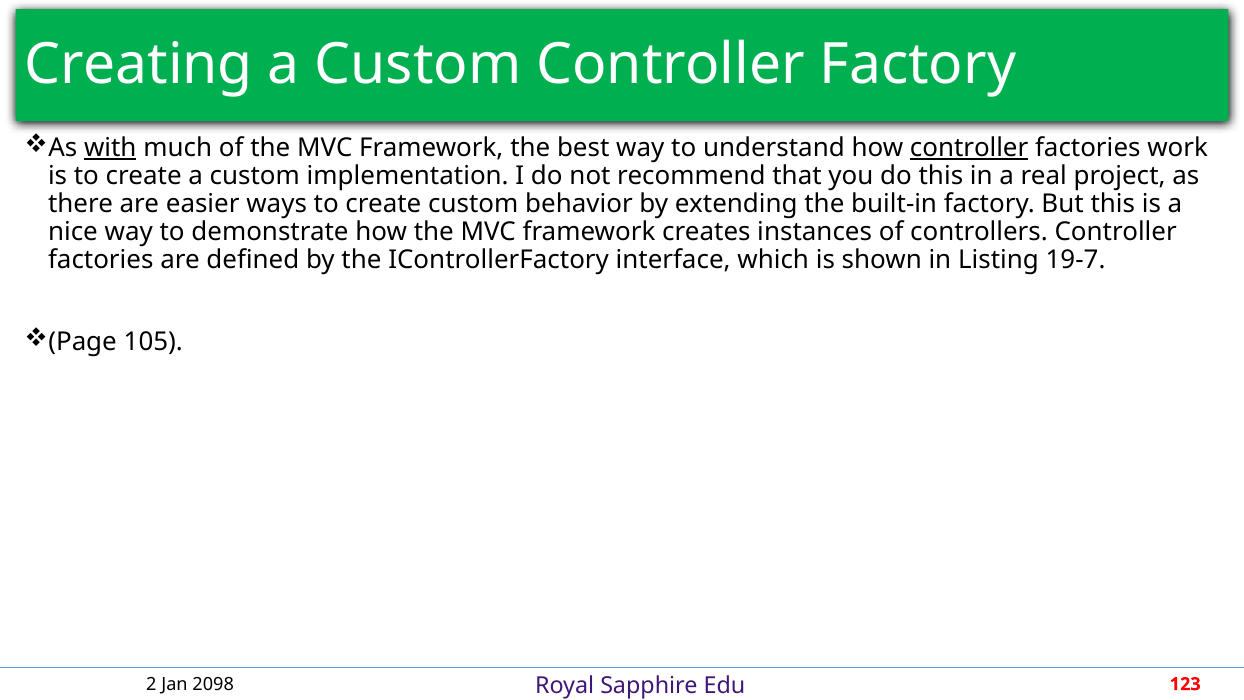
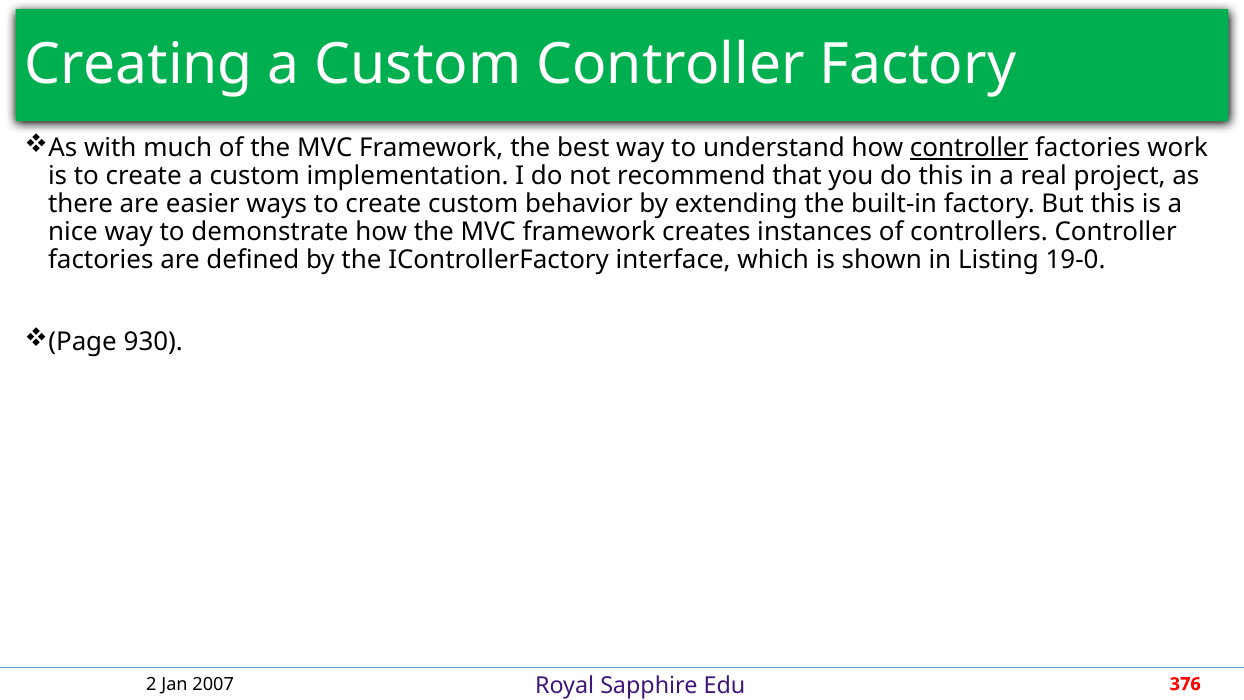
with underline: present -> none
19-7: 19-7 -> 19-0
105: 105 -> 930
2098: 2098 -> 2007
123: 123 -> 376
